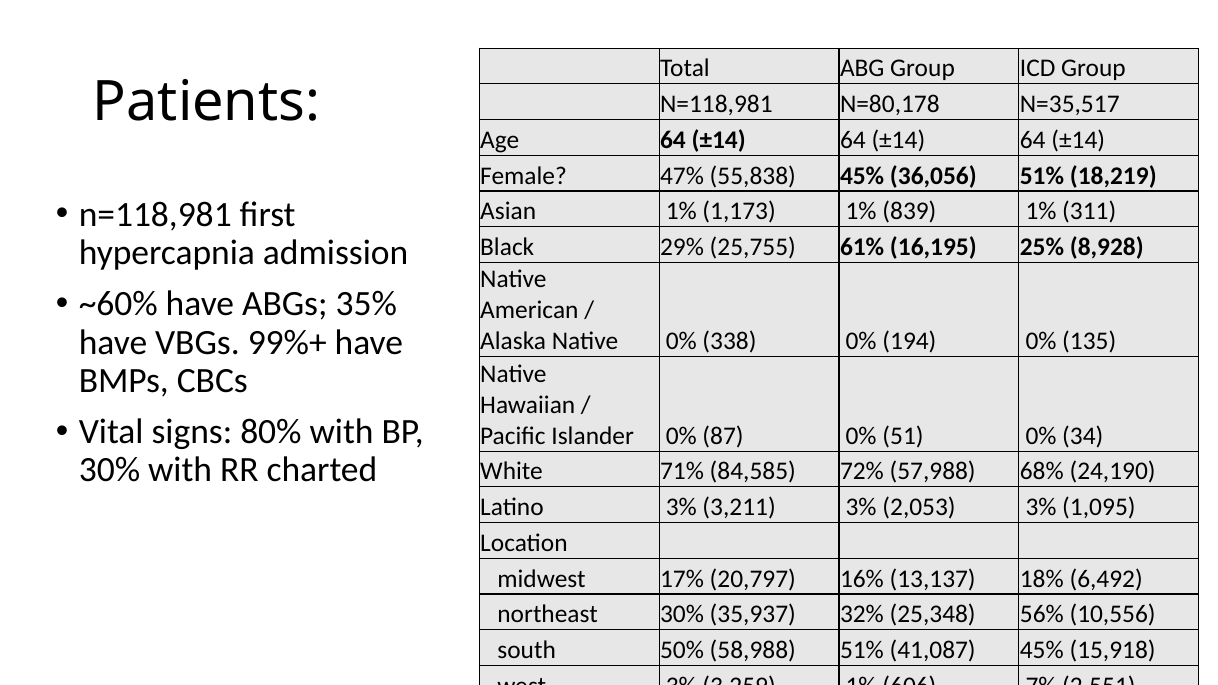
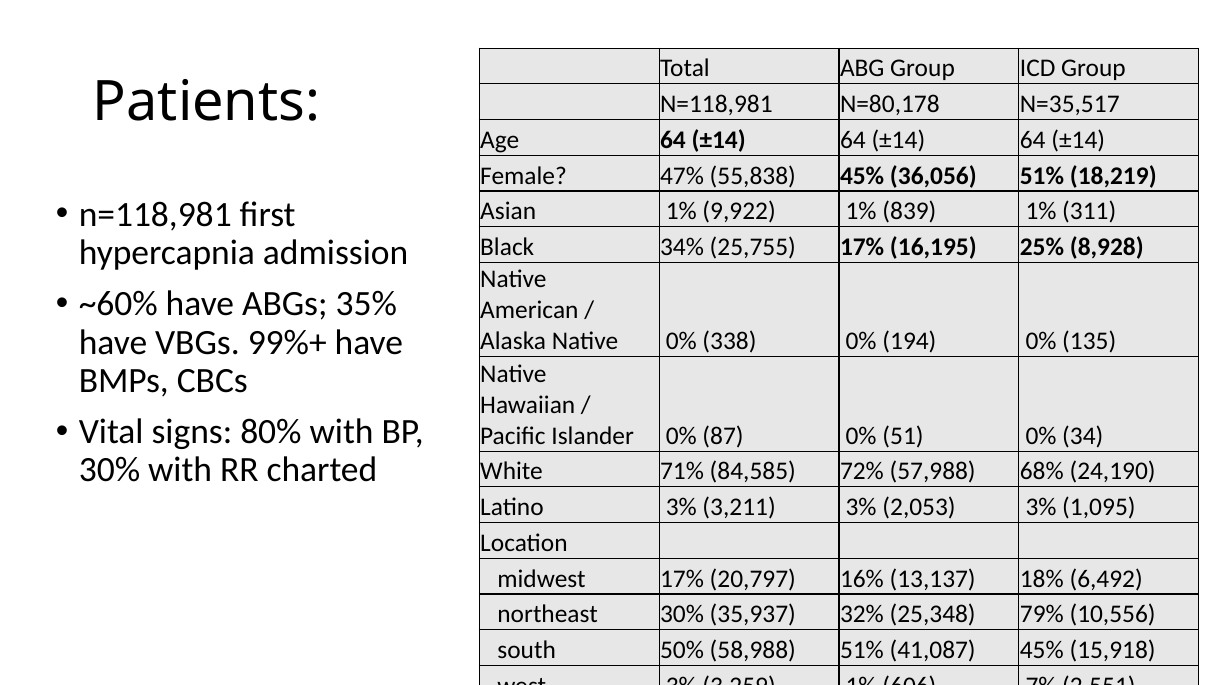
1,173: 1,173 -> 9,922
29%: 29% -> 34%
25,755 61%: 61% -> 17%
56%: 56% -> 79%
